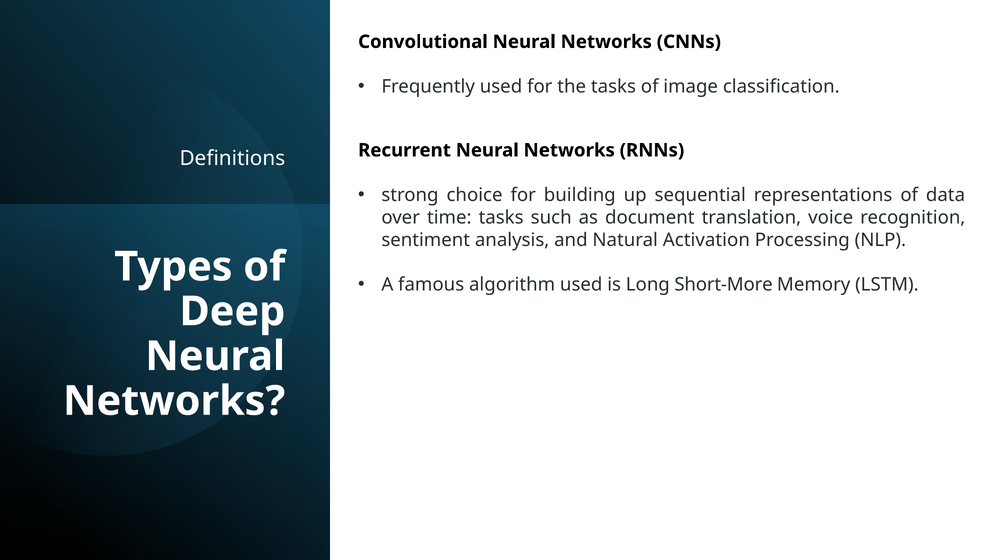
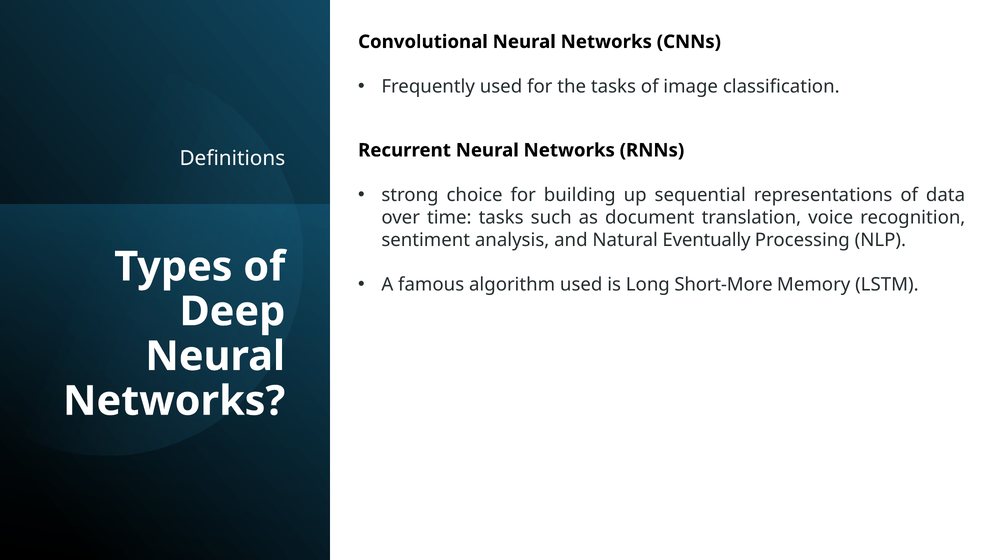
Activation: Activation -> Eventually
